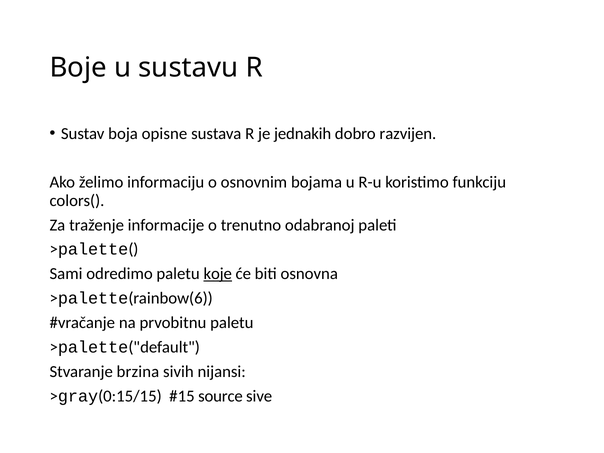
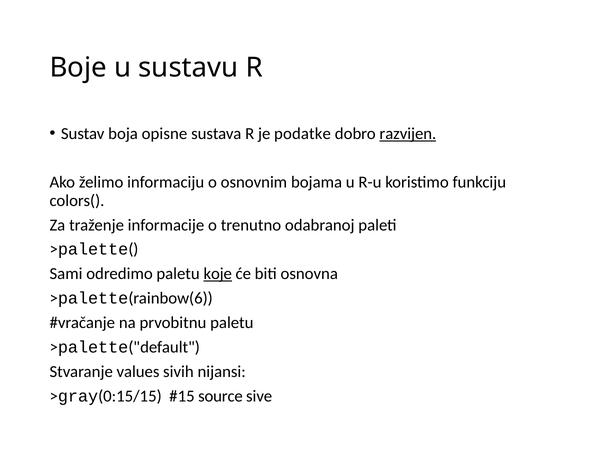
jednakih: jednakih -> podatke
razvijen underline: none -> present
brzina: brzina -> values
